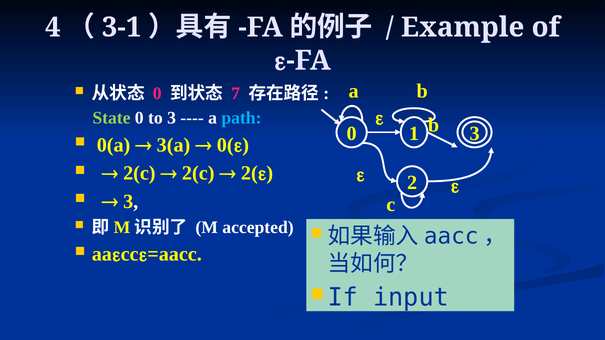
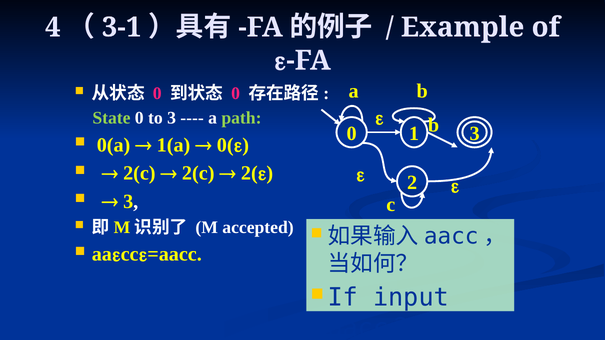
7 at (236, 93): 7 -> 0
path colour: light blue -> light green
3(a: 3(a -> 1(a
